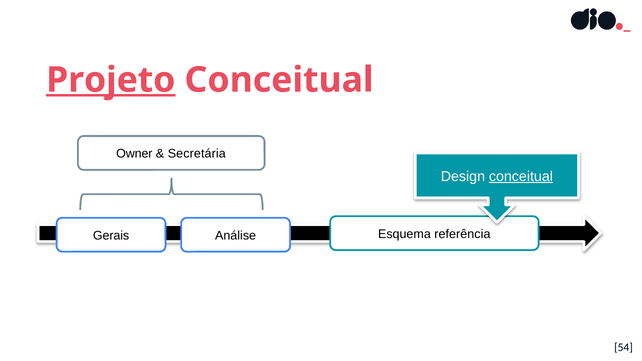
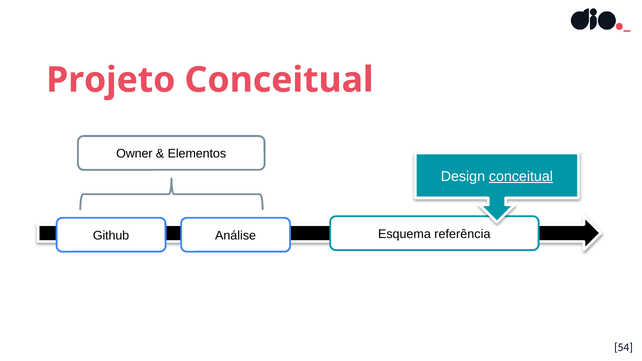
Projeto underline: present -> none
Secretária: Secretária -> Elementos
Gerais: Gerais -> Github
